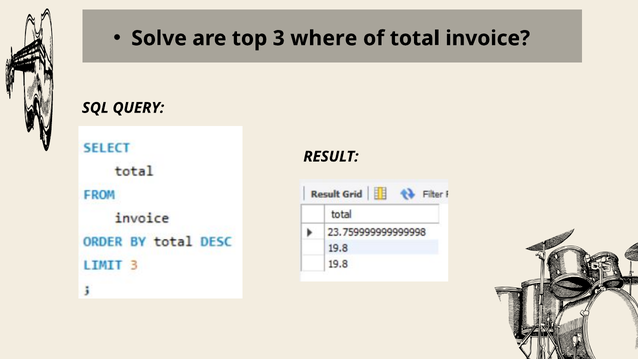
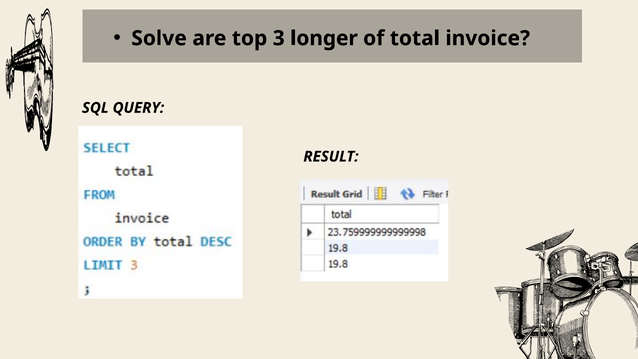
where: where -> longer
